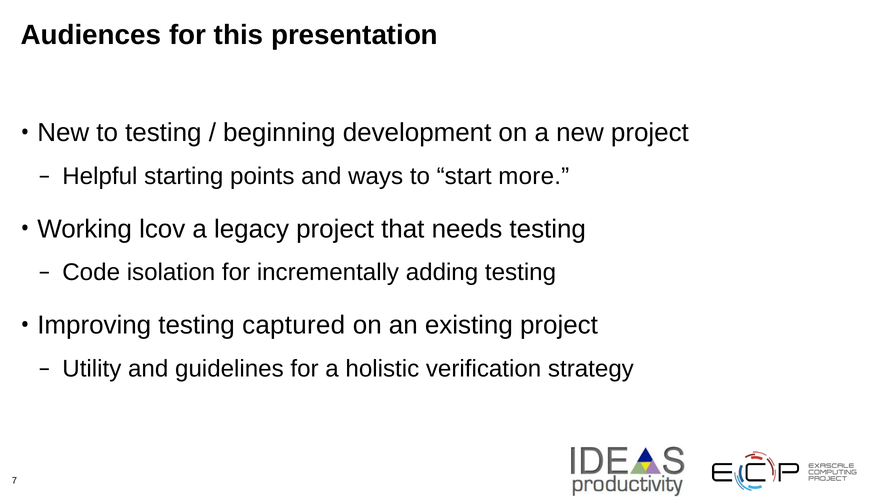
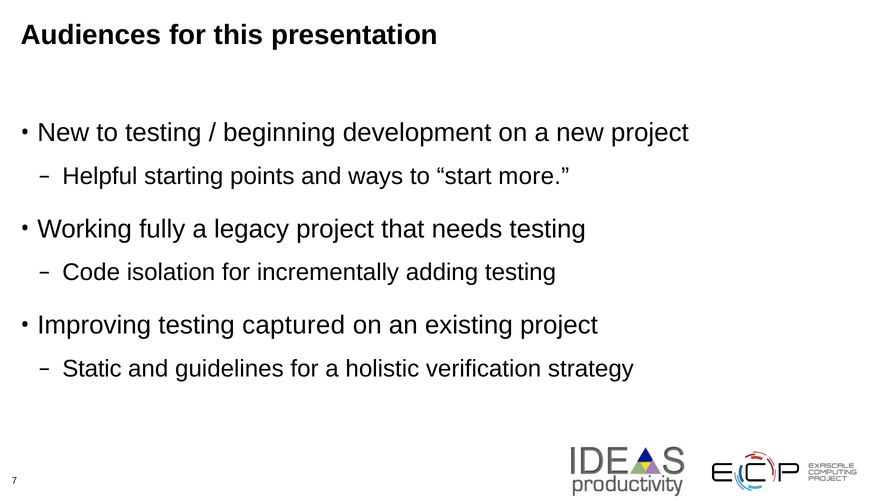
lcov: lcov -> fully
Utility: Utility -> Static
